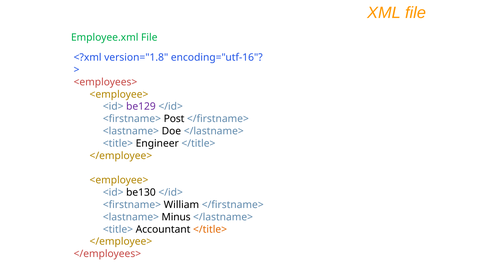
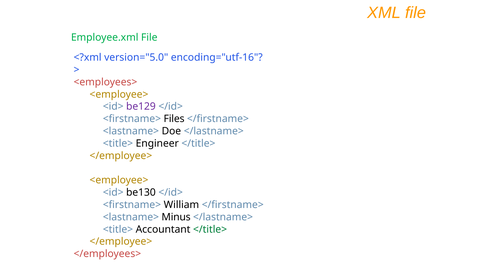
version="1.8: version="1.8 -> version="5.0
Post: Post -> Files
</title> at (210, 229) colour: orange -> green
